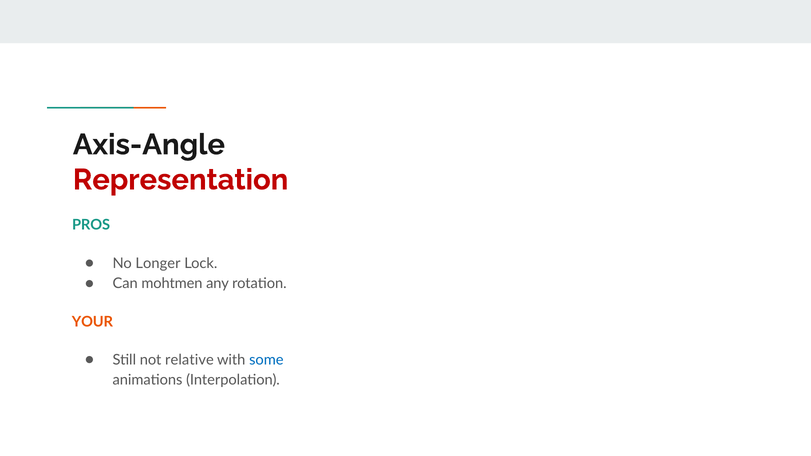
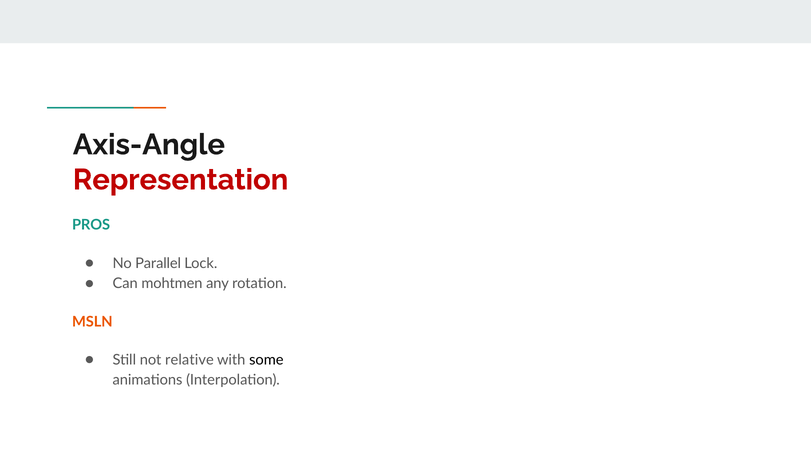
Longer: Longer -> Parallel
YOUR: YOUR -> MSLN
some colour: blue -> black
